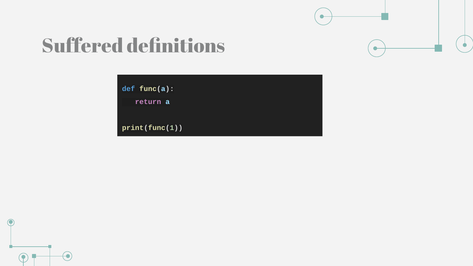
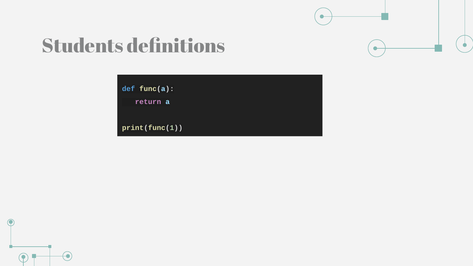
Suffered: Suffered -> Students
